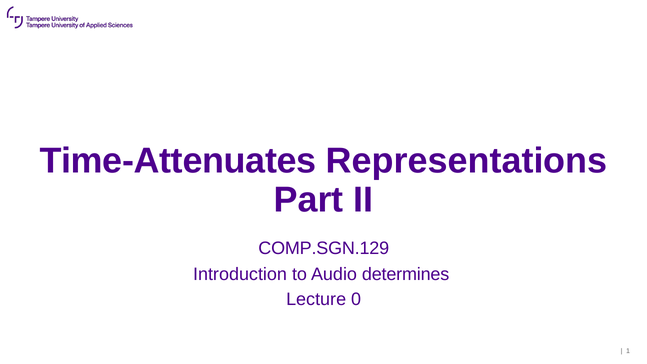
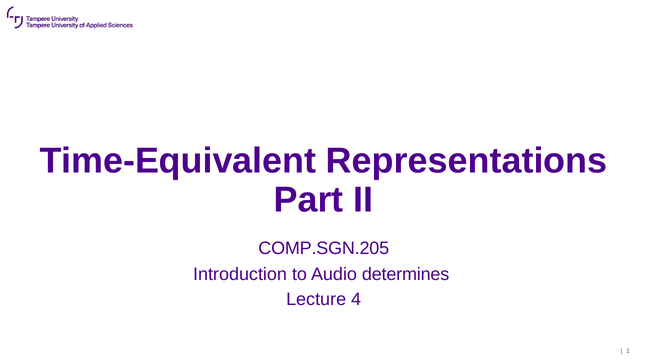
Time-Attenuates: Time-Attenuates -> Time-Equivalent
COMP.SGN.129: COMP.SGN.129 -> COMP.SGN.205
0: 0 -> 4
